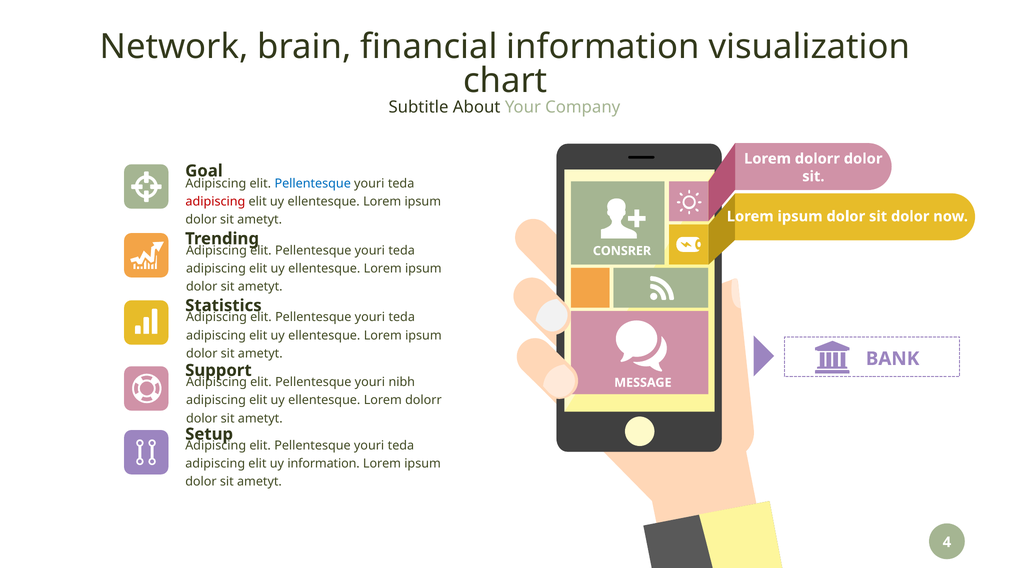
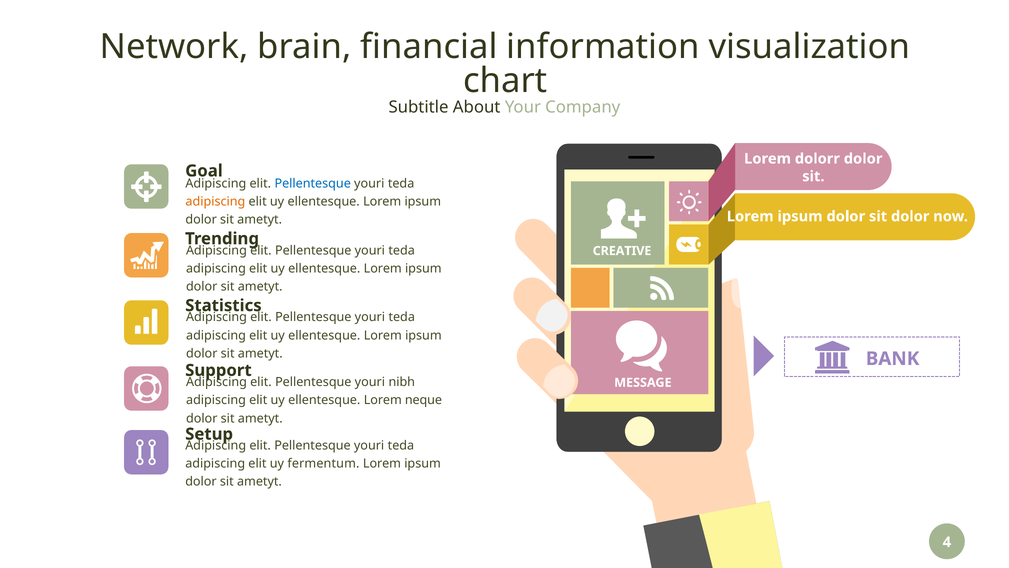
adipiscing at (215, 202) colour: red -> orange
CONSRER: CONSRER -> CREATIVE
ellentesque Lorem dolorr: dolorr -> neque
uy information: information -> fermentum
